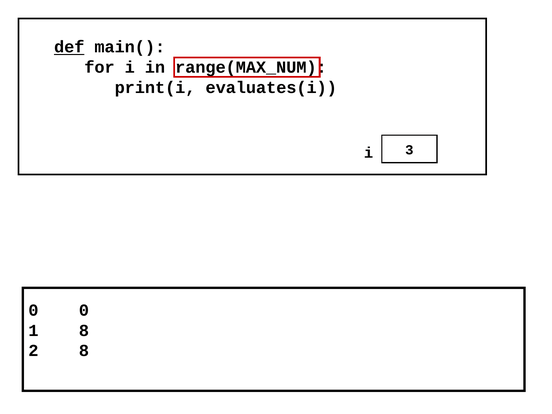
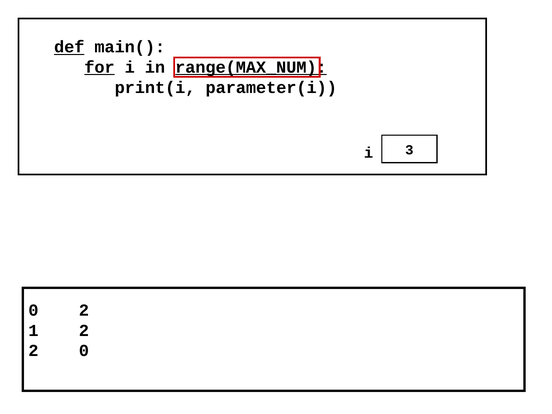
for underline: none -> present
range(MAX_NUM underline: none -> present
evaluates(i: evaluates(i -> parameter(i
0 0: 0 -> 2
1 8: 8 -> 2
2 8: 8 -> 0
